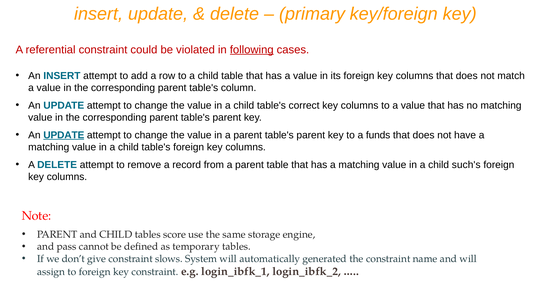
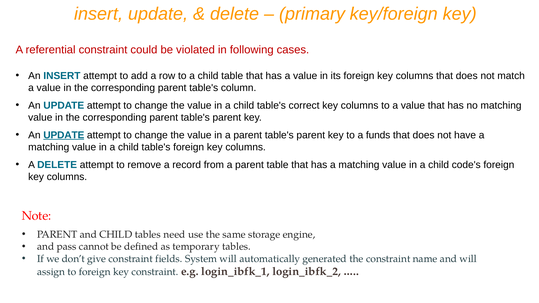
following underline: present -> none
such's: such's -> code's
score: score -> need
slows: slows -> fields
